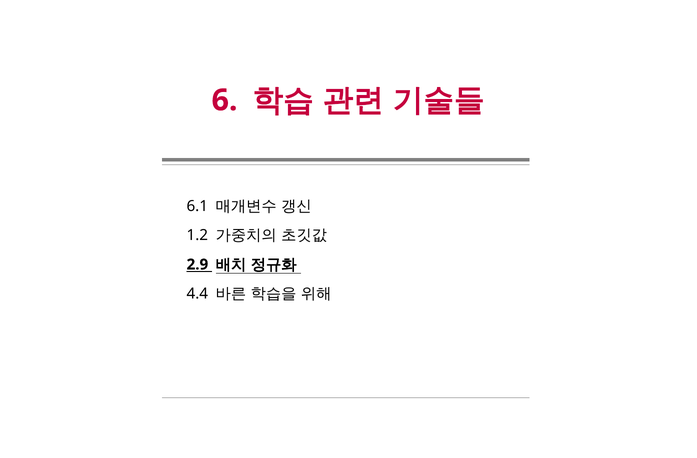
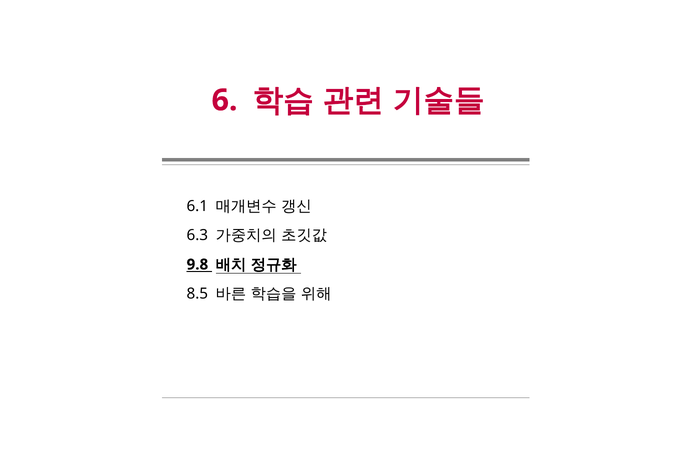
1.2: 1.2 -> 6.3
2.9: 2.9 -> 9.8
4.4: 4.4 -> 8.5
